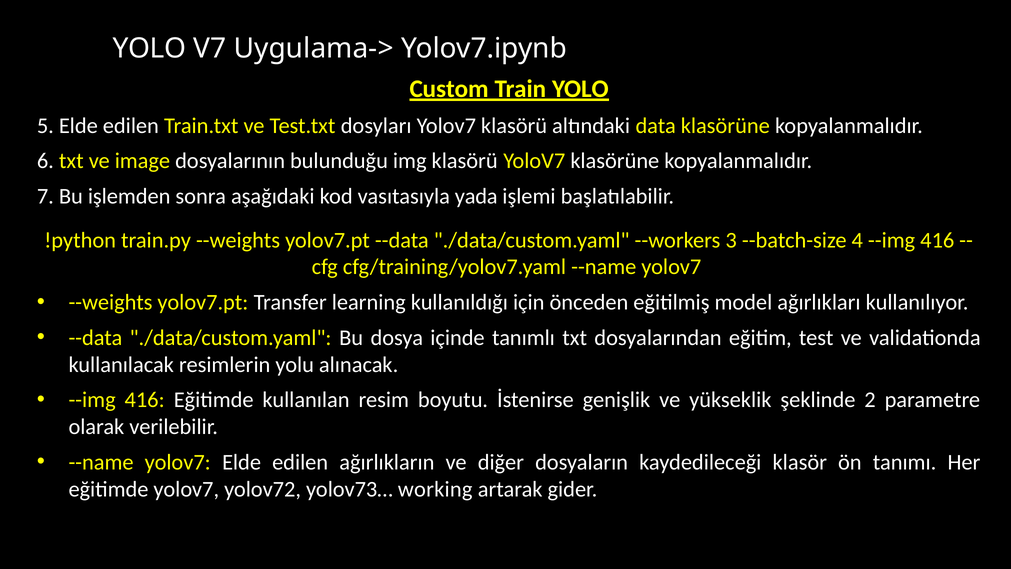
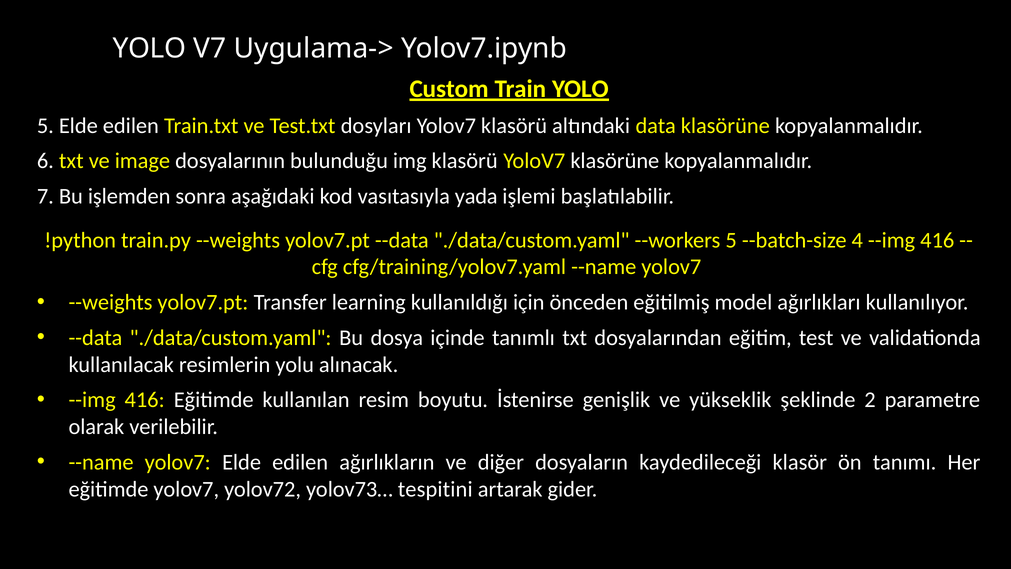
--workers 3: 3 -> 5
working: working -> tespitini
